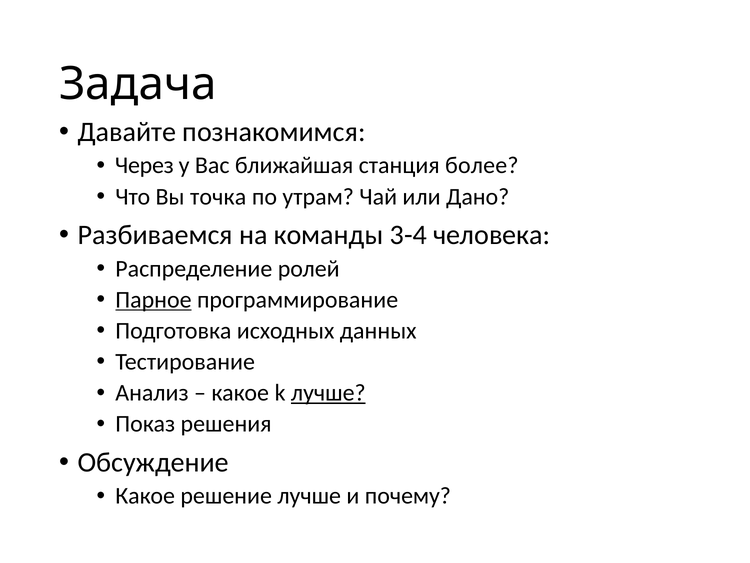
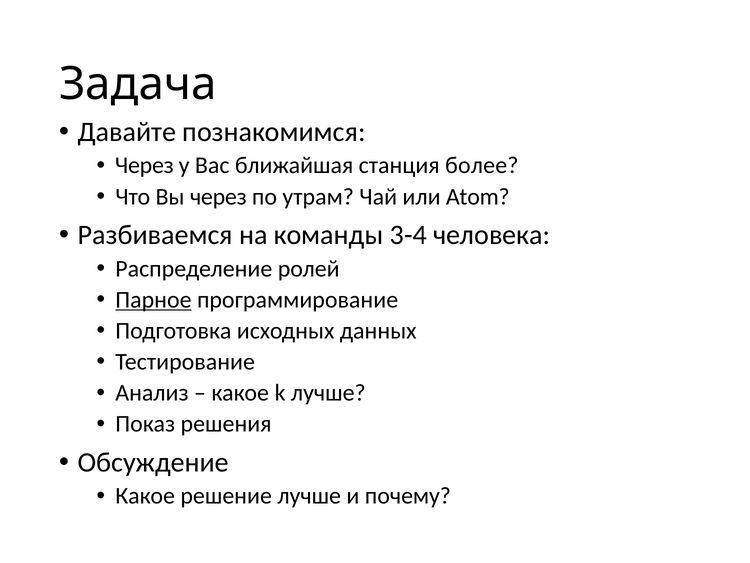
Вы точка: точка -> через
Дано: Дано -> Atom
лучше at (328, 393) underline: present -> none
